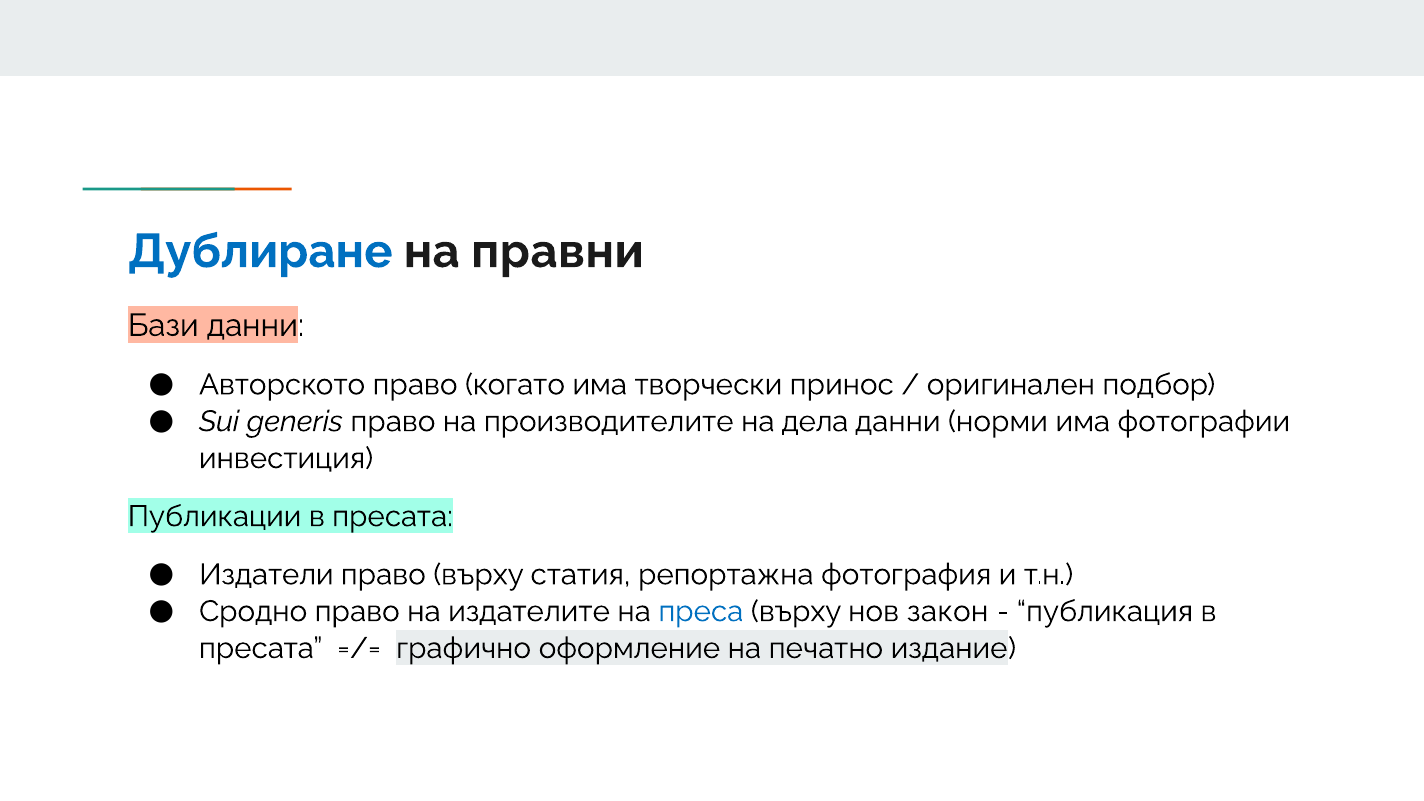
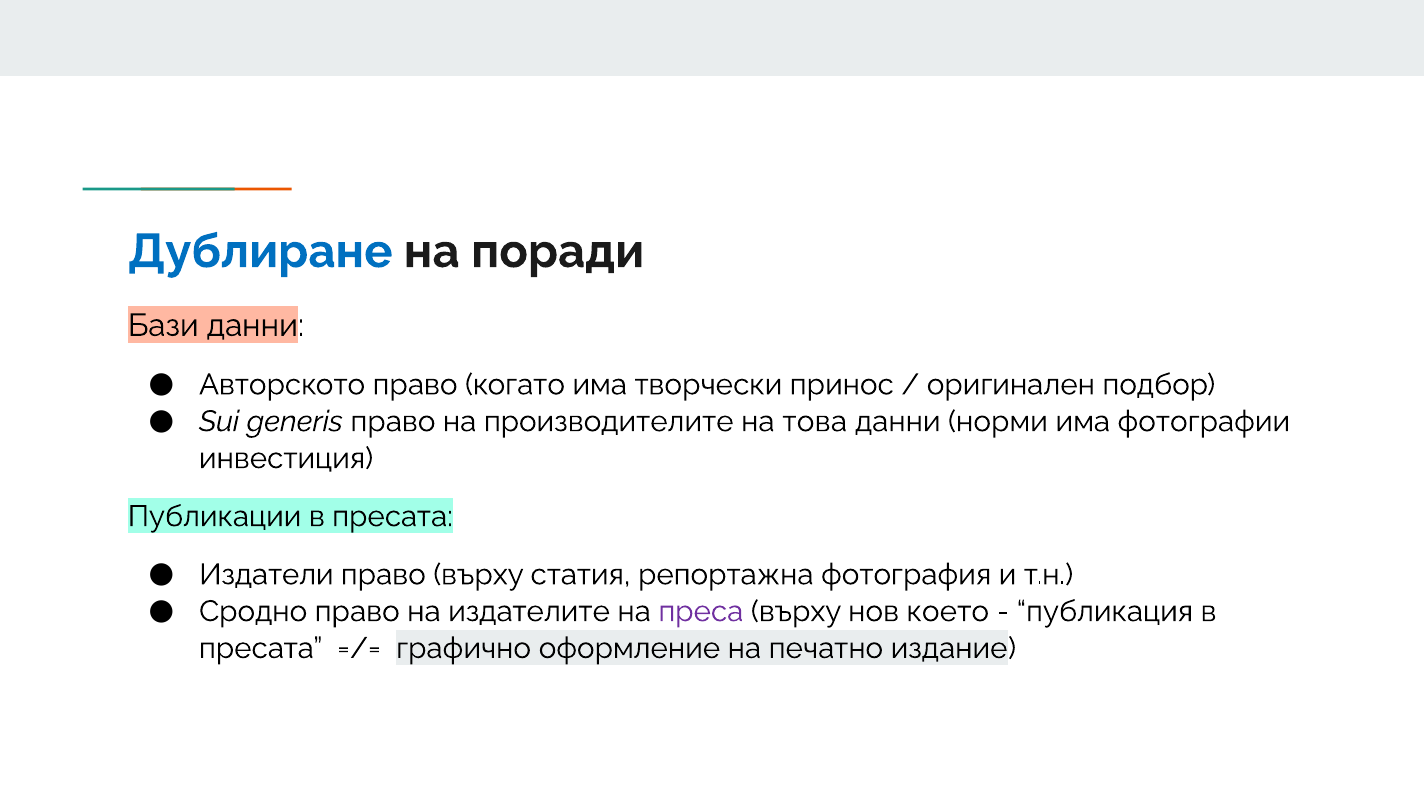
правни: правни -> поради
дела: дела -> това
преса colour: blue -> purple
закон: закон -> което
